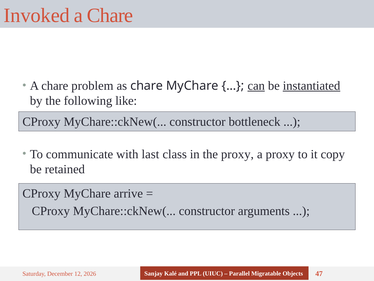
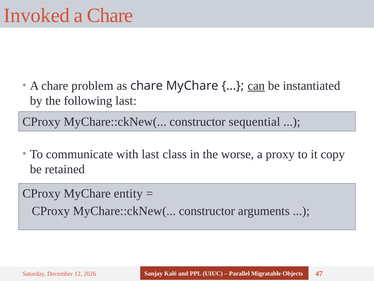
instantiated underline: present -> none
following like: like -> last
bottleneck: bottleneck -> sequential
the proxy: proxy -> worse
arrive: arrive -> entity
